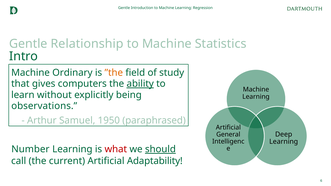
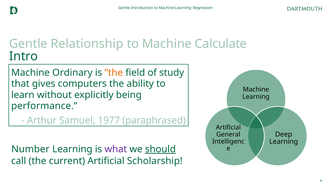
Statistics: Statistics -> Calculate
ability underline: present -> none
observations: observations -> performance
1950: 1950 -> 1977
what colour: red -> purple
Adaptability: Adaptability -> Scholarship
